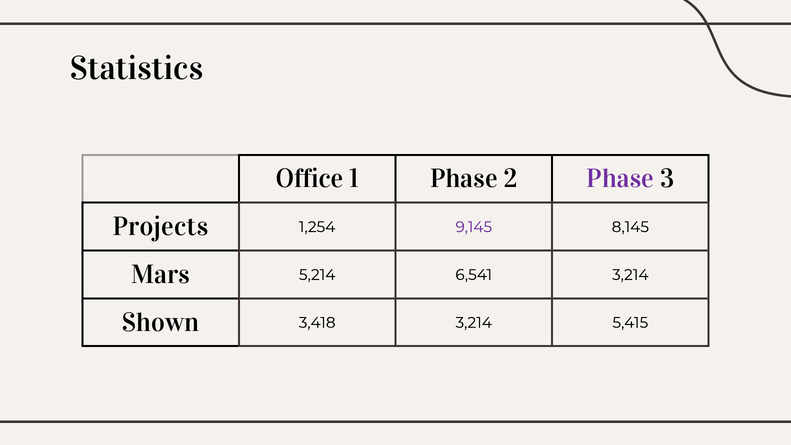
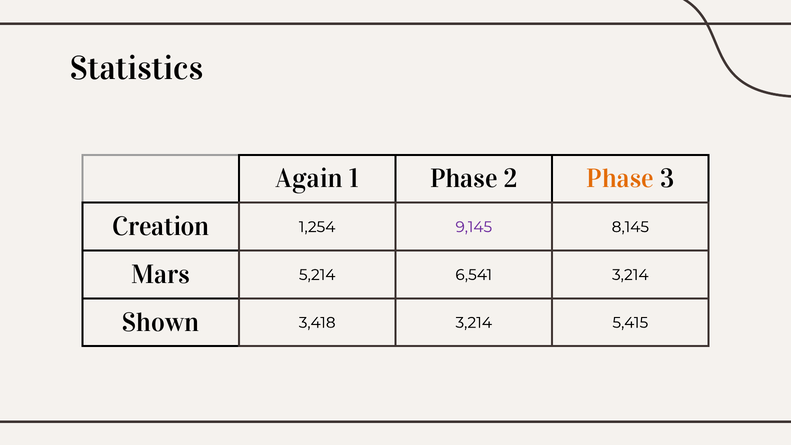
Office: Office -> Again
Phase at (620, 179) colour: purple -> orange
Projects: Projects -> Creation
